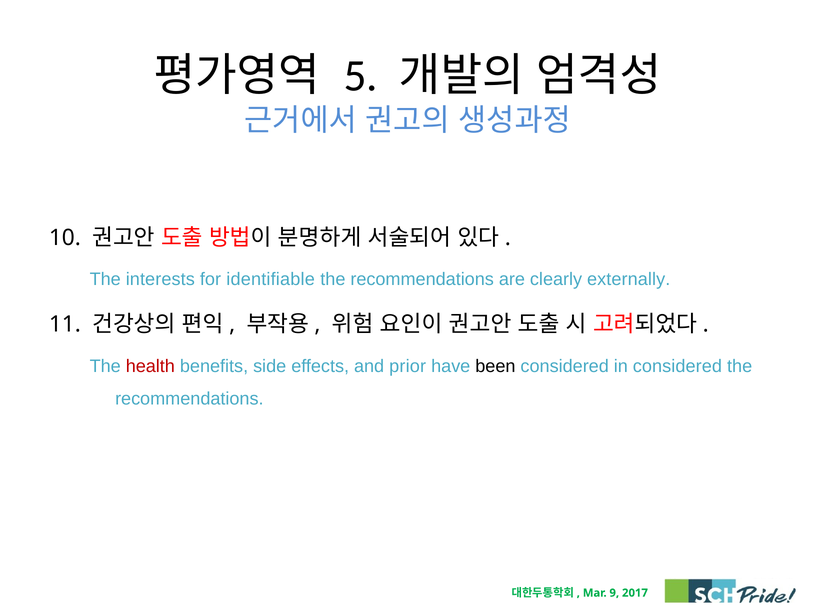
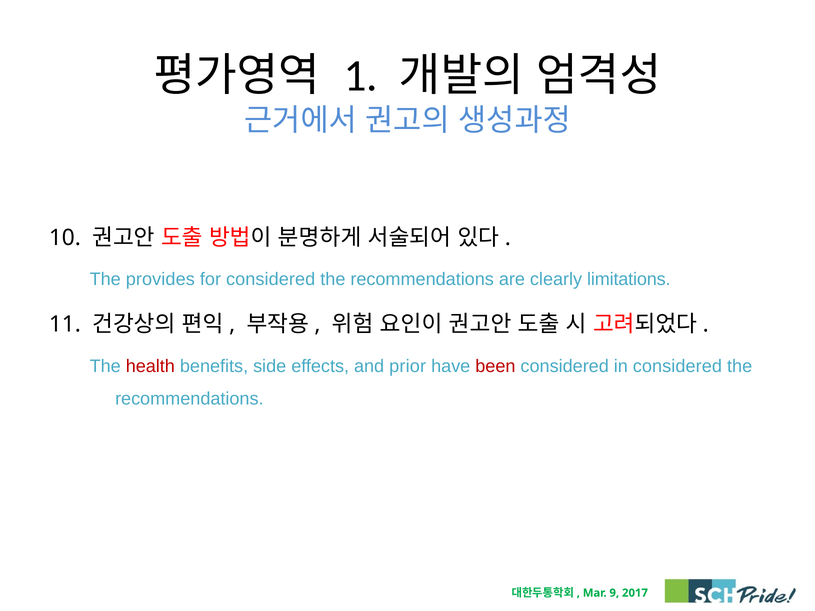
5: 5 -> 1
interests: interests -> provides
for identifiable: identifiable -> considered
externally: externally -> limitations
been colour: black -> red
